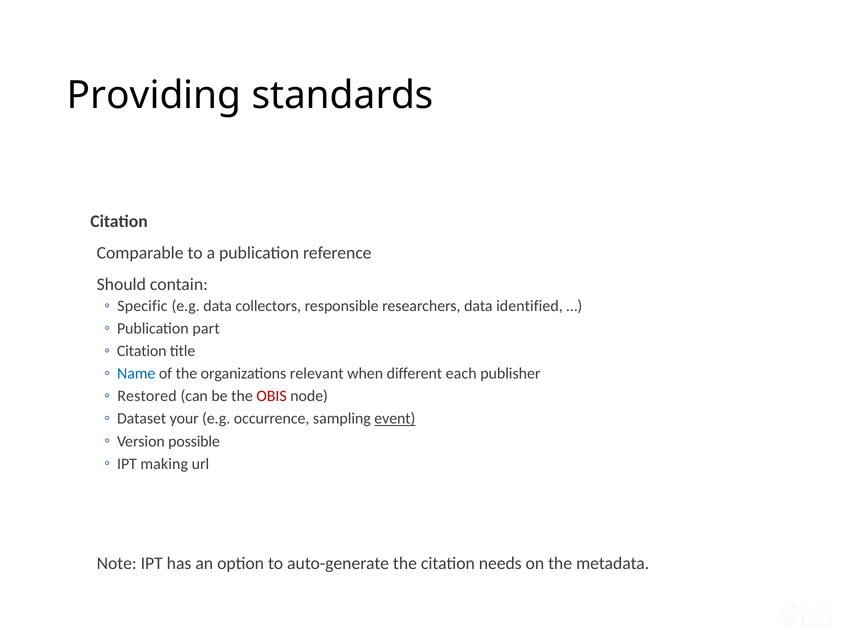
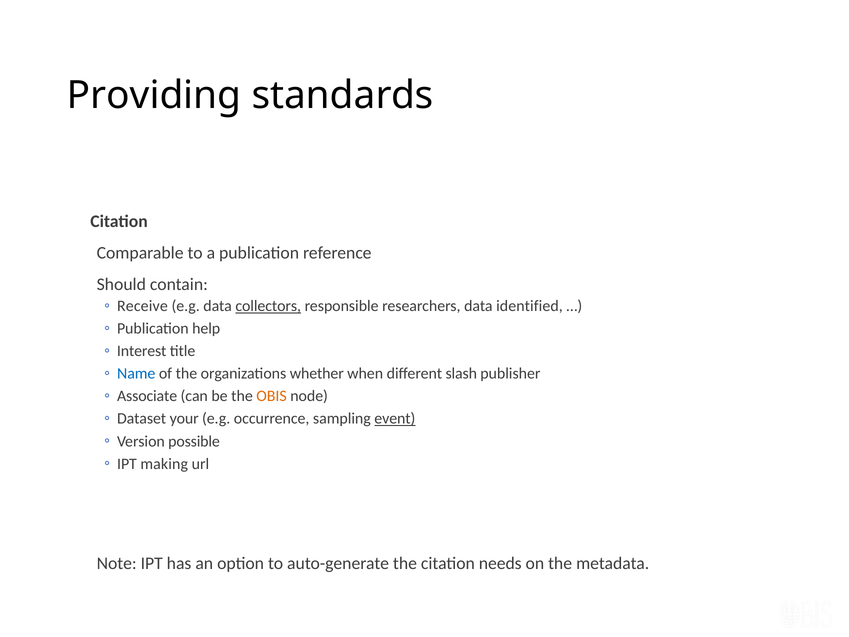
Specific: Specific -> Receive
collectors underline: none -> present
part: part -> help
Citation at (142, 351): Citation -> Interest
relevant: relevant -> whether
each: each -> slash
Restored: Restored -> Associate
OBIS colour: red -> orange
